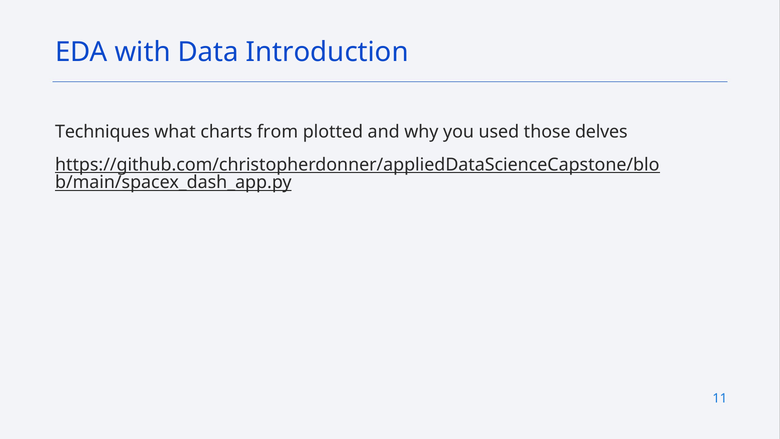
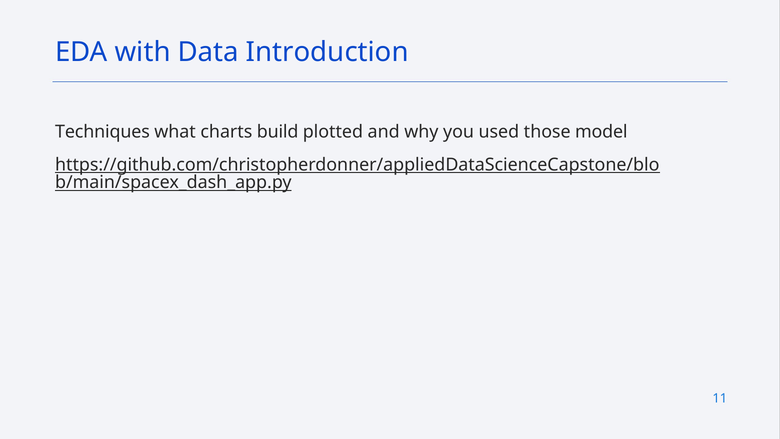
from: from -> build
delves: delves -> model
